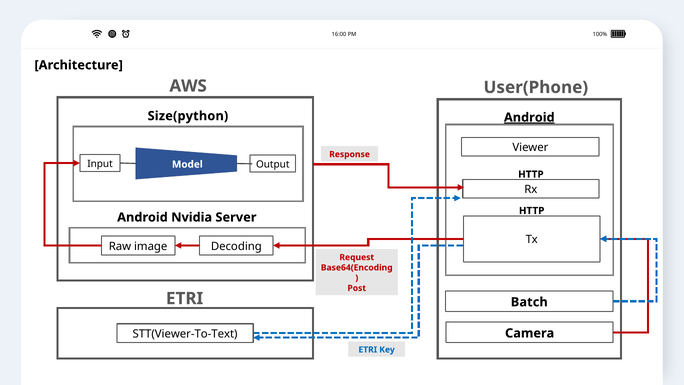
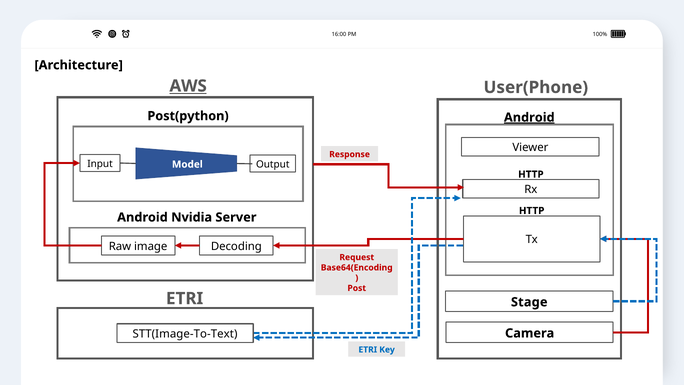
AWS underline: none -> present
Size(python: Size(python -> Post(python
Batch: Batch -> Stage
STT(Viewer-To-Text: STT(Viewer-To-Text -> STT(Image-To-Text
